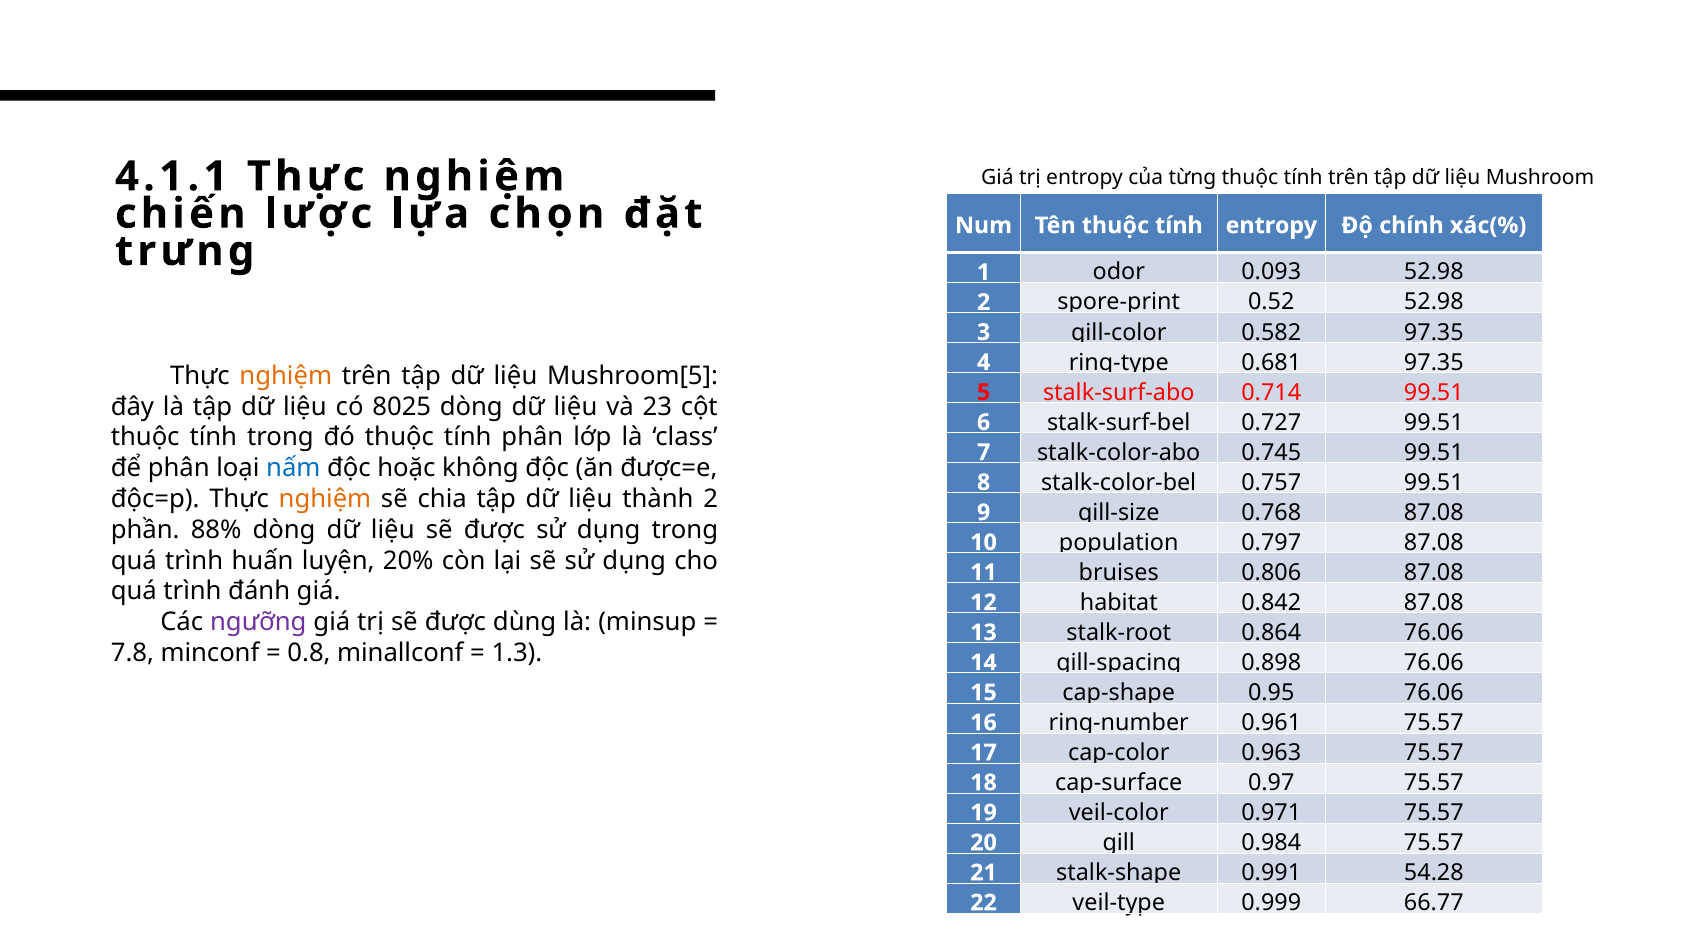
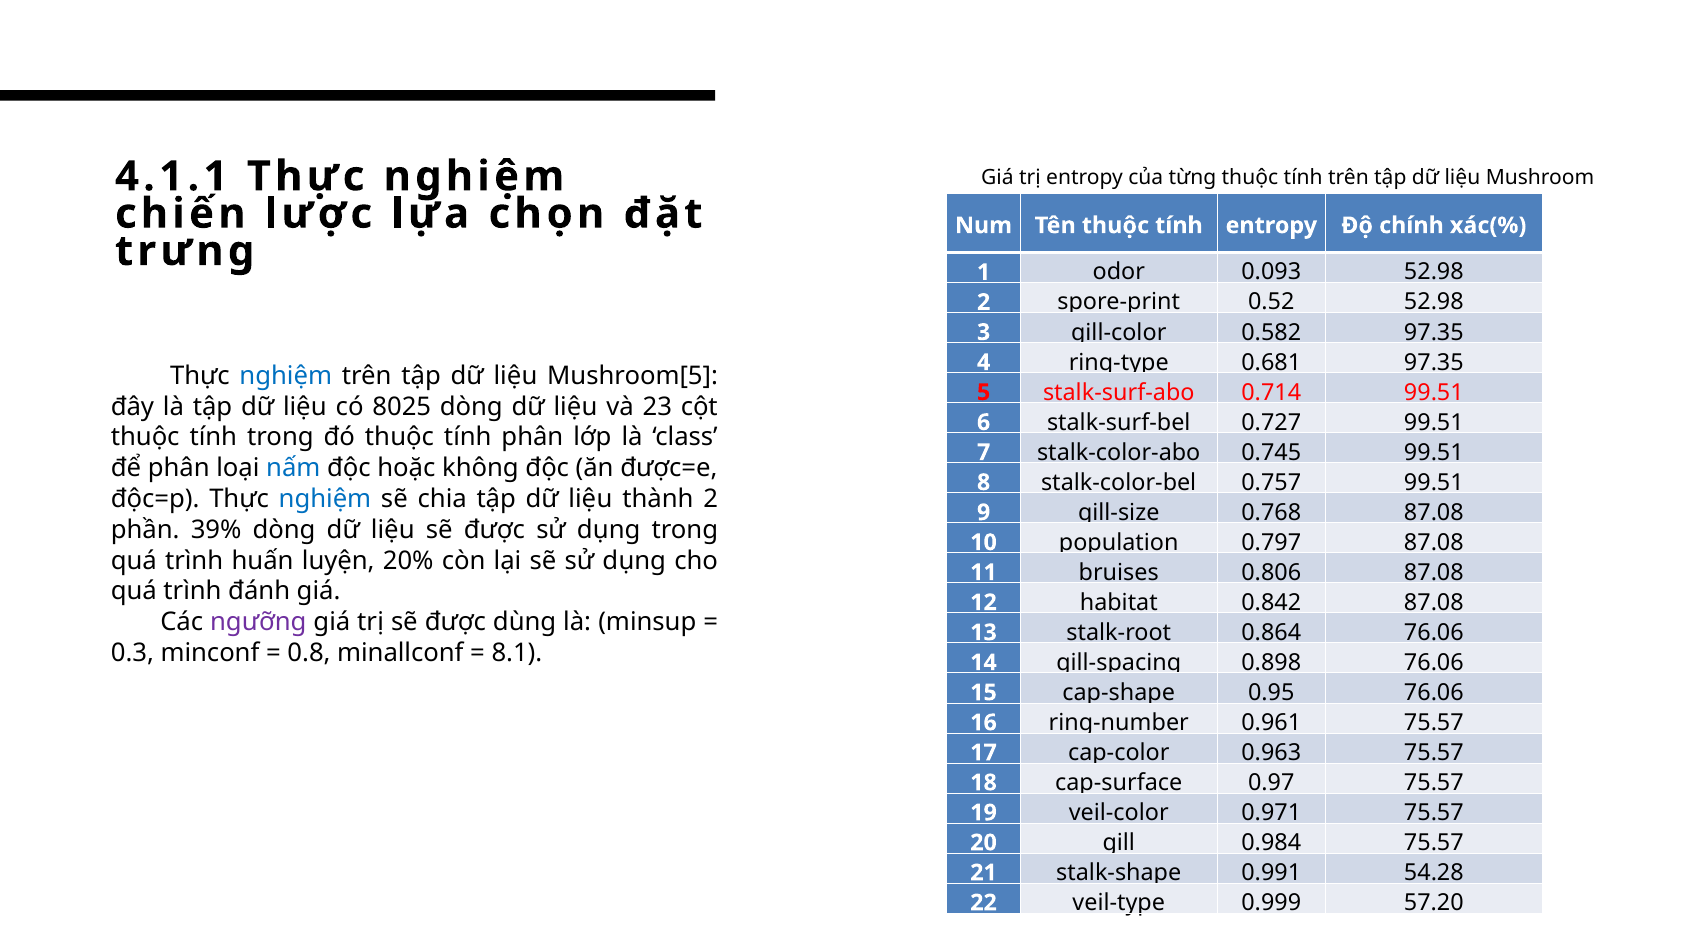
nghiệm at (286, 376) colour: orange -> blue
nghiệm at (325, 499) colour: orange -> blue
88%: 88% -> 39%
7.8: 7.8 -> 0.3
1.3: 1.3 -> 8.1
66.77: 66.77 -> 57.20
